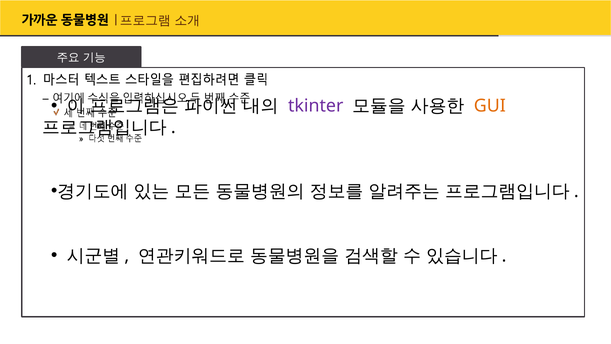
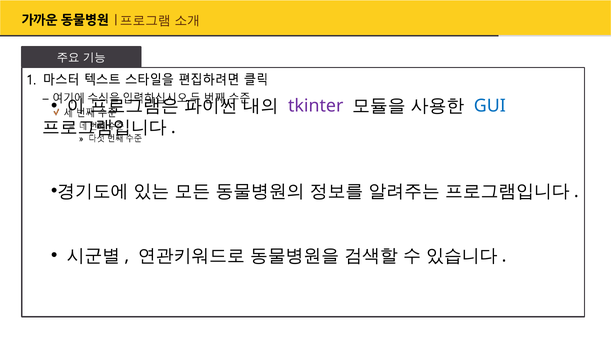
GUI colour: orange -> blue
